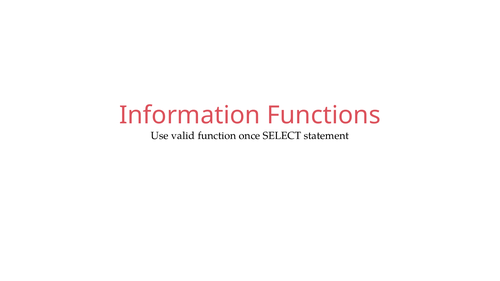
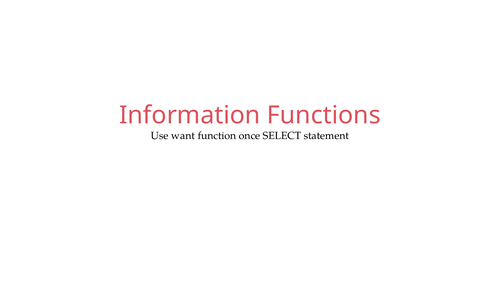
valid: valid -> want
